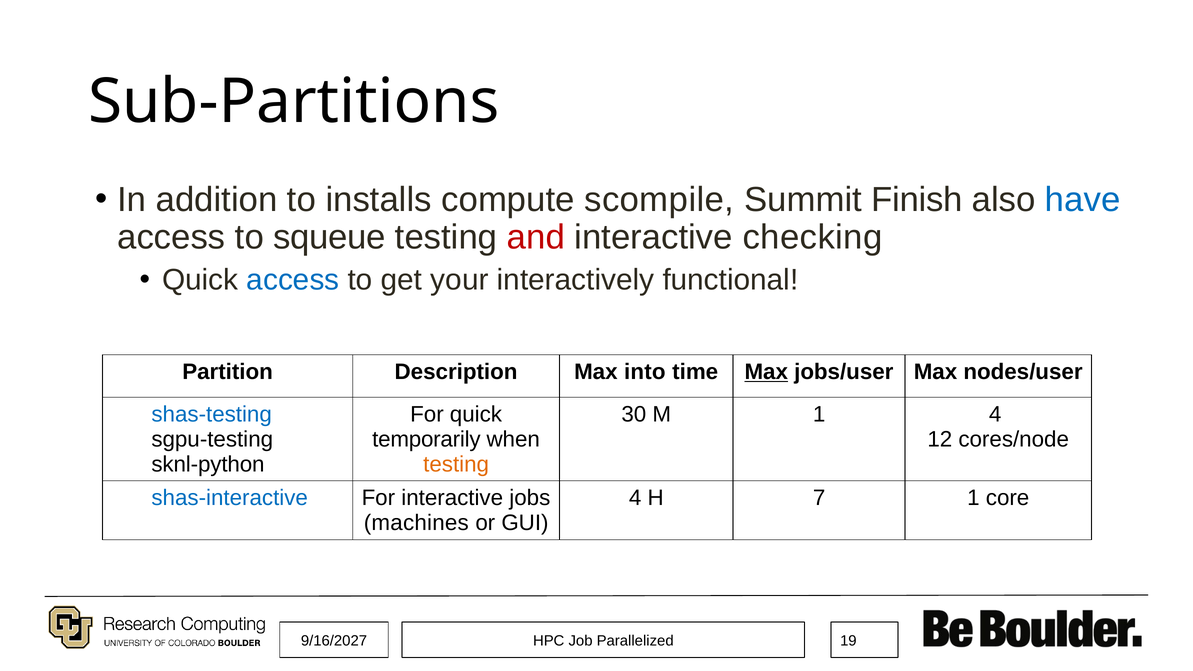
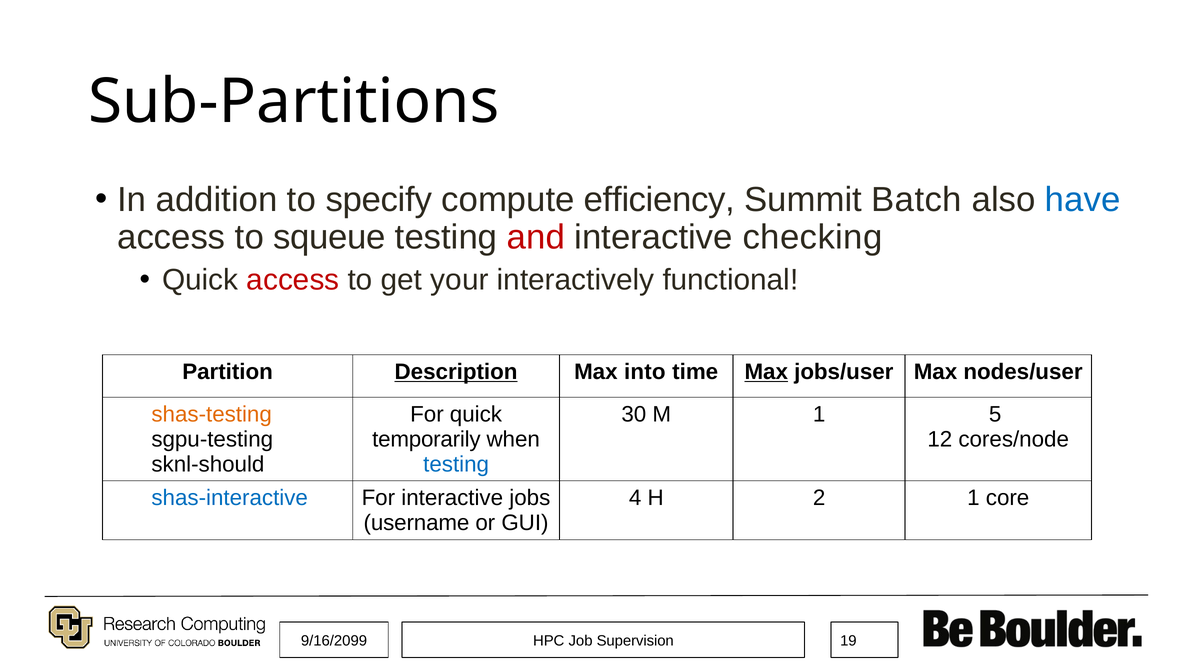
installs: installs -> specify
scompile: scompile -> efficiency
Finish: Finish -> Batch
access at (293, 280) colour: blue -> red
Description underline: none -> present
shas-testing colour: blue -> orange
1 4: 4 -> 5
sknl-python: sknl-python -> sknl-should
testing at (456, 465) colour: orange -> blue
7: 7 -> 2
machines: machines -> username
9/16/2027: 9/16/2027 -> 9/16/2099
Parallelized: Parallelized -> Supervision
